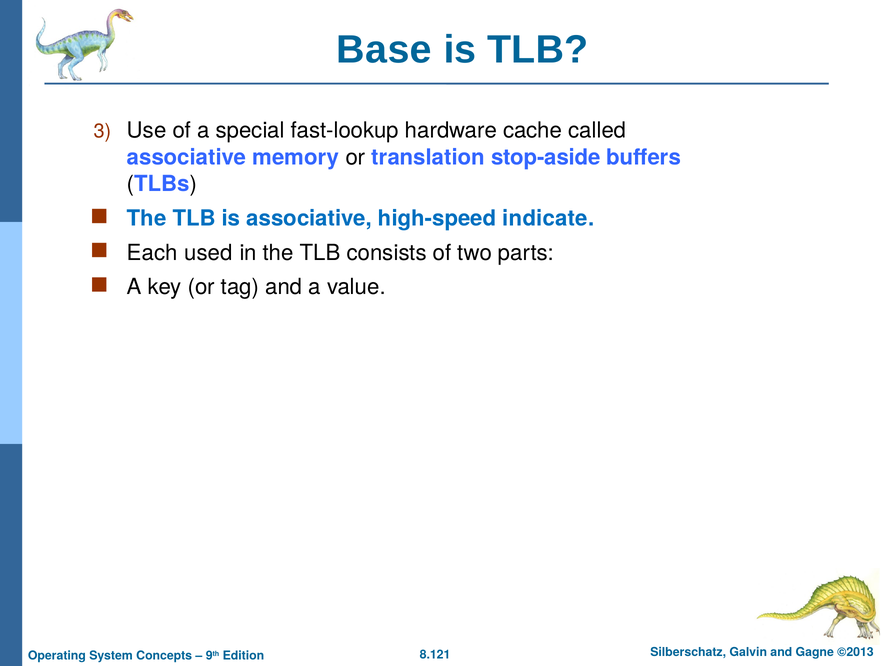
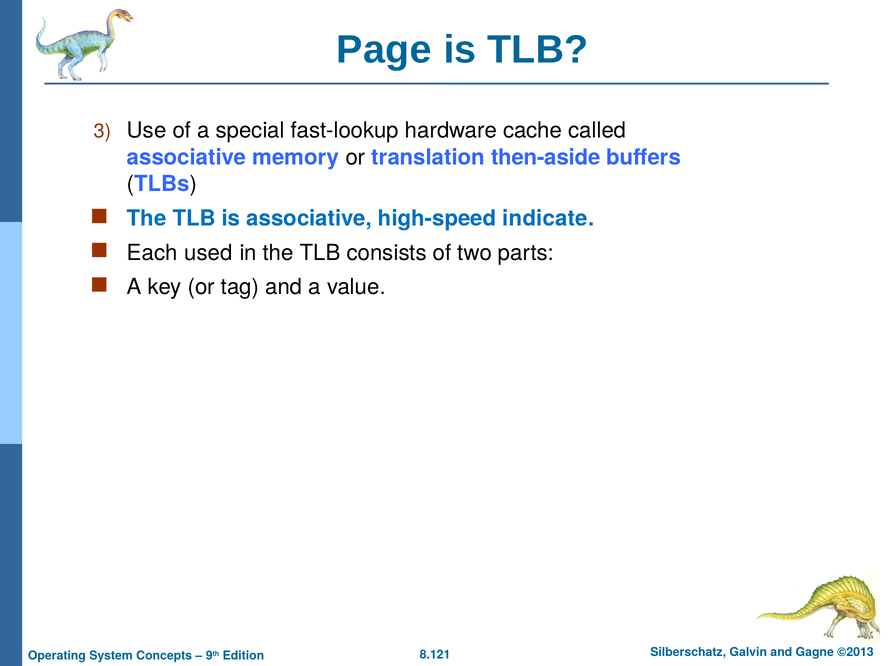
Base: Base -> Page
stop-aside: stop-aside -> then-aside
